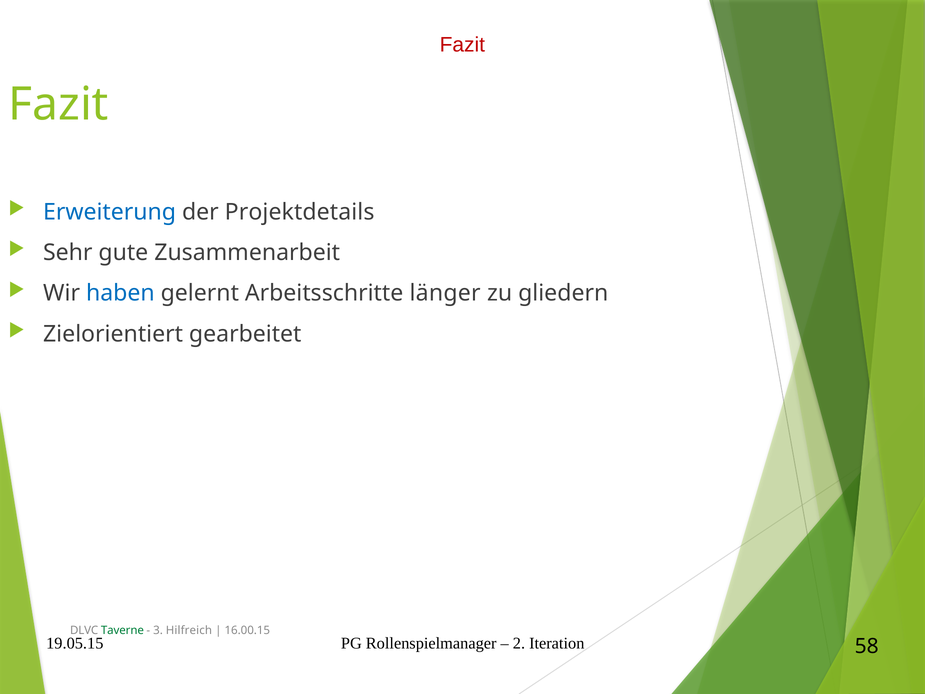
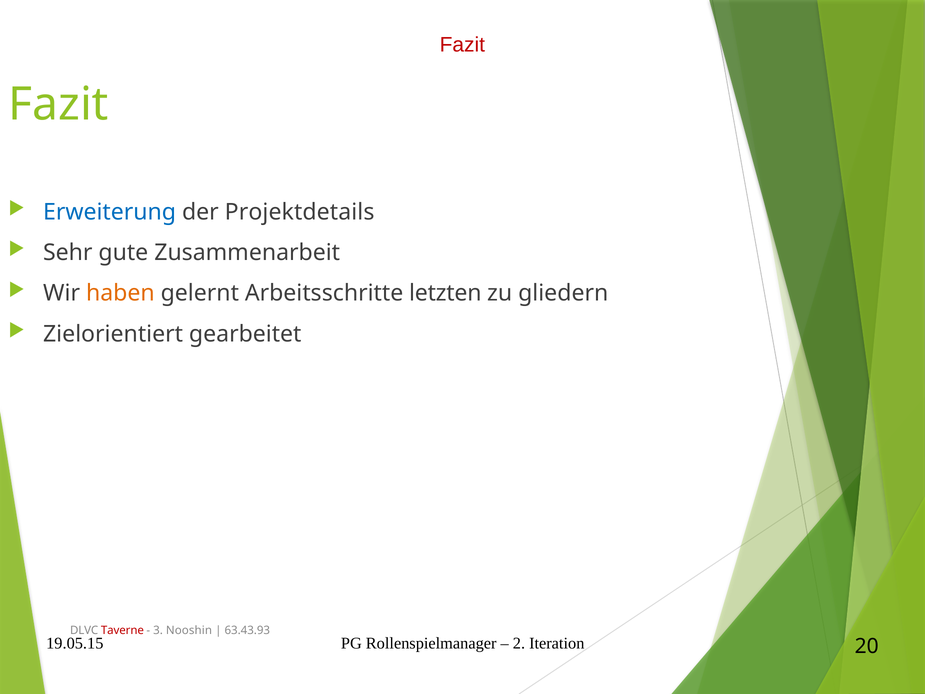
haben colour: blue -> orange
länger: länger -> letzten
Taverne colour: green -> red
Hilfreich: Hilfreich -> Nooshin
16.00.15: 16.00.15 -> 63.43.93
58: 58 -> 20
